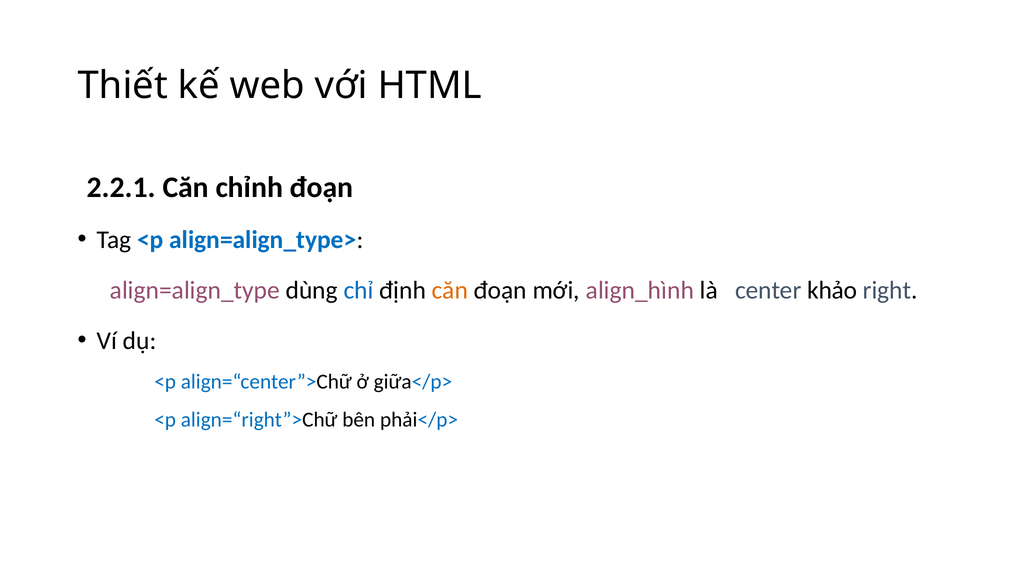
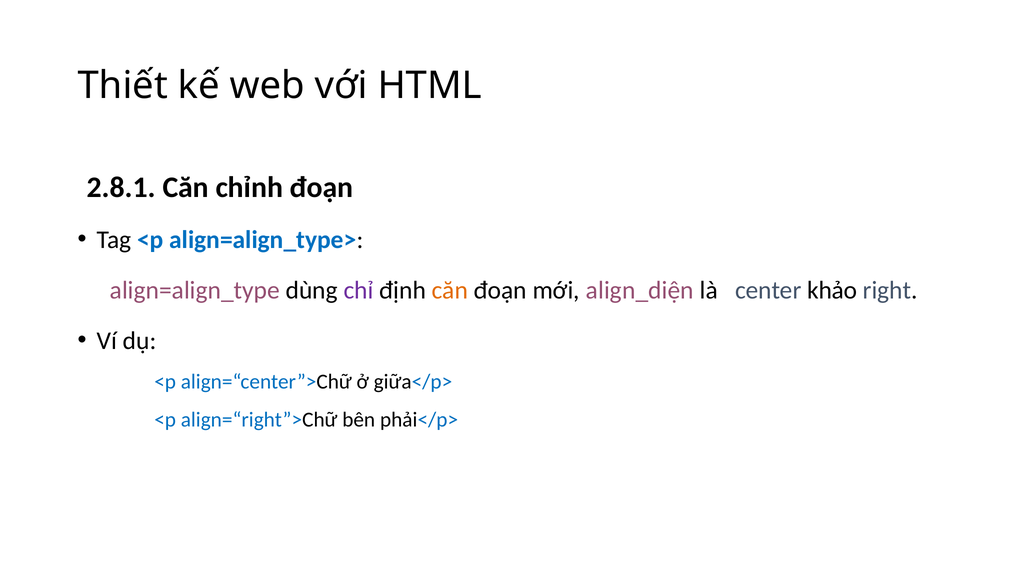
2.2.1: 2.2.1 -> 2.8.1
chỉ colour: blue -> purple
align_hình: align_hình -> align_diện
